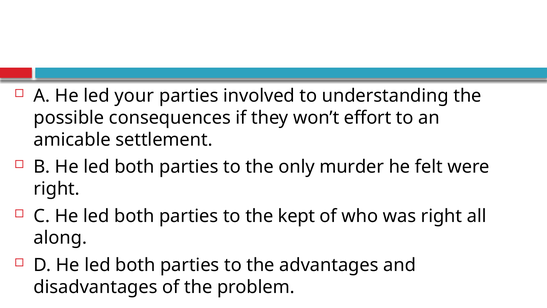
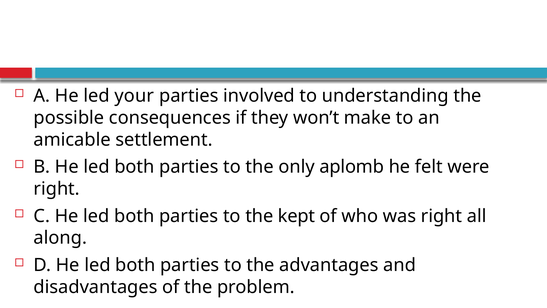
effort: effort -> make
murder: murder -> aplomb
